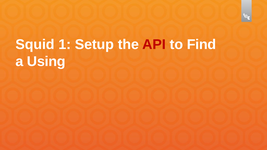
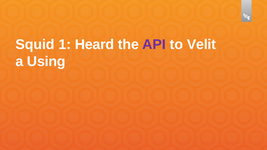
Setup: Setup -> Heard
API colour: red -> purple
Find: Find -> Velit
